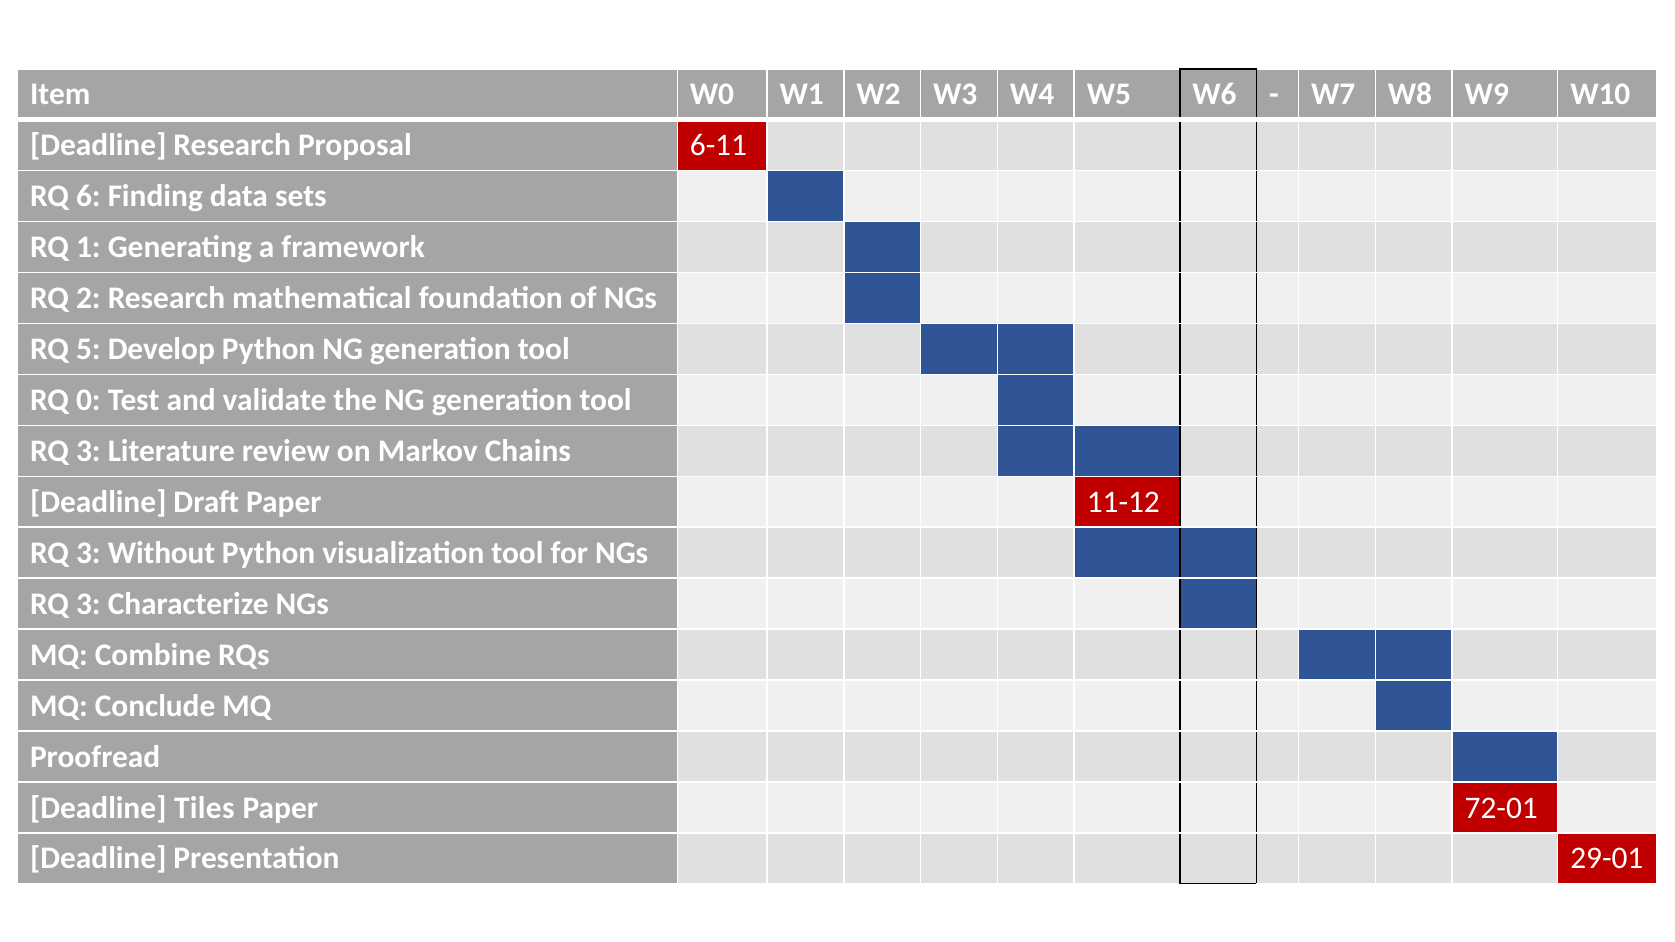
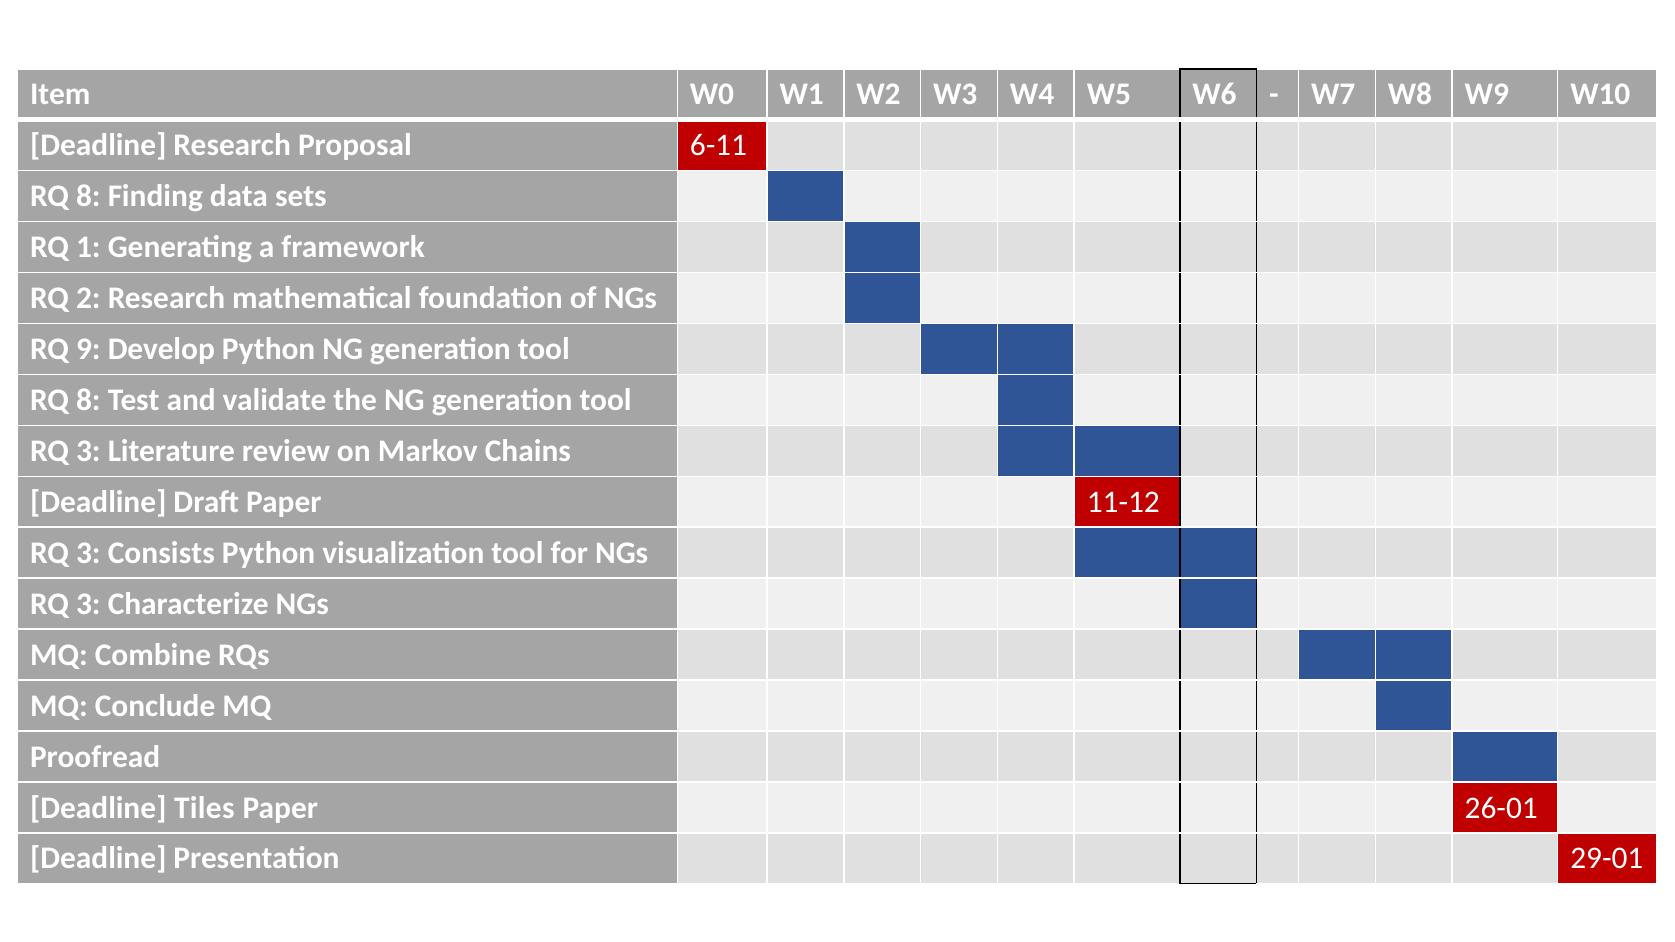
6 at (88, 197): 6 -> 8
5: 5 -> 9
0 at (88, 400): 0 -> 8
Without: Without -> Consists
72-01: 72-01 -> 26-01
